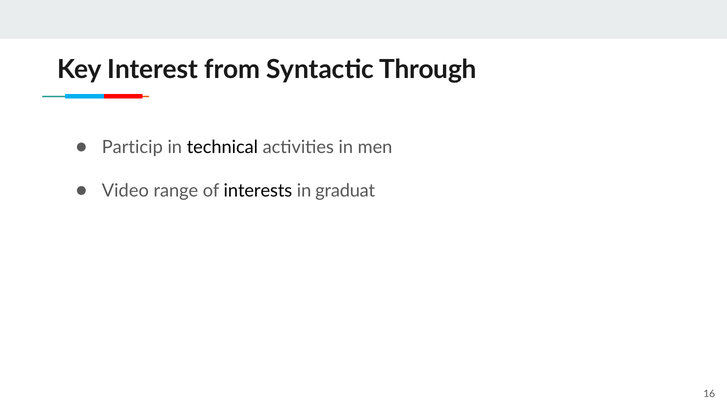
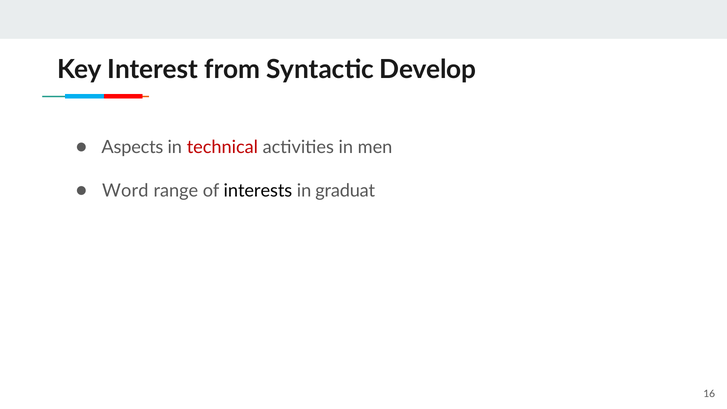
Through: Through -> Develop
Particip: Particip -> Aspects
technical colour: black -> red
Video: Video -> Word
